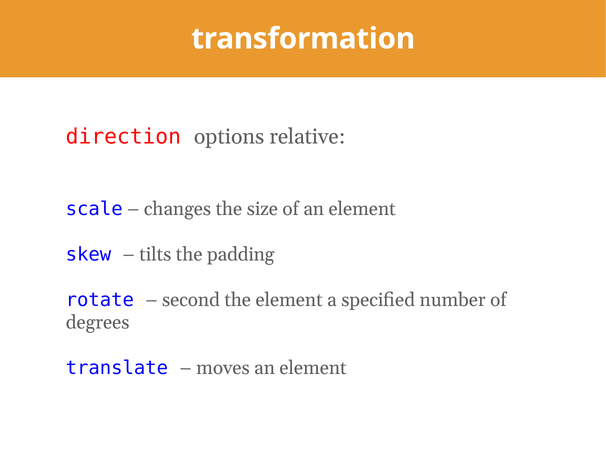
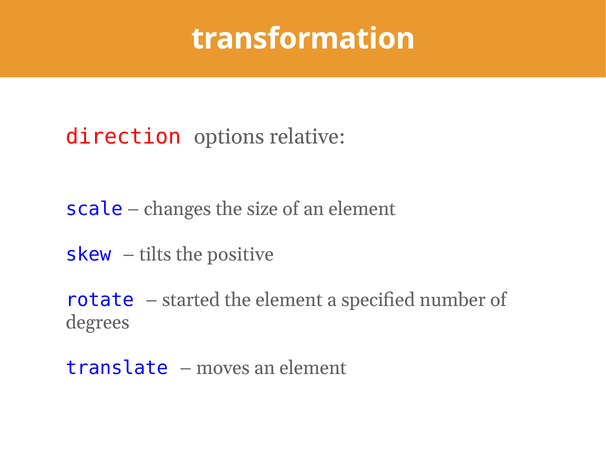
padding: padding -> positive
second: second -> started
